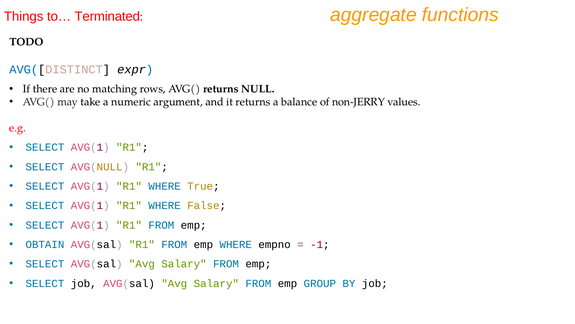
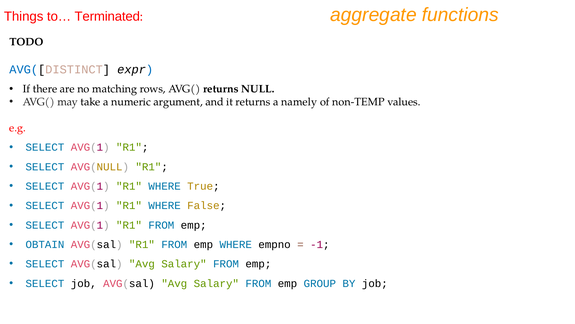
balance: balance -> namely
non-JERRY: non-JERRY -> non-TEMP
